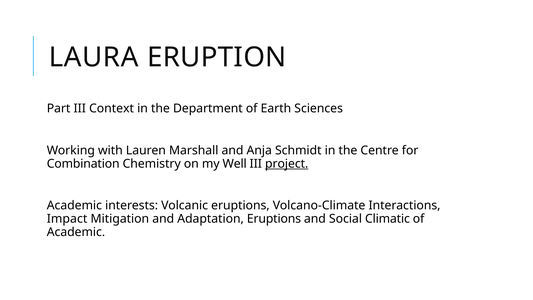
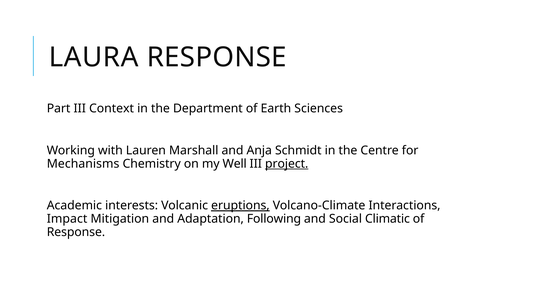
LAURA ERUPTION: ERUPTION -> RESPONSE
Combination: Combination -> Mechanisms
eruptions at (240, 205) underline: none -> present
Adaptation Eruptions: Eruptions -> Following
Academic at (76, 232): Academic -> Response
